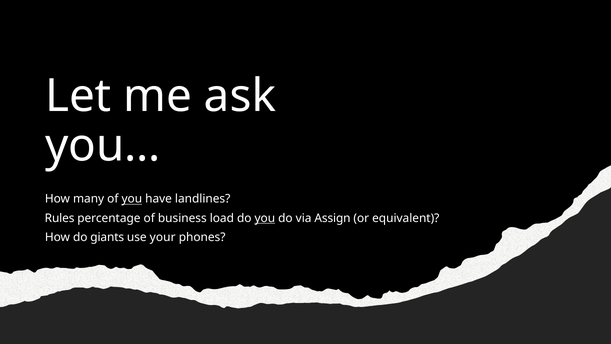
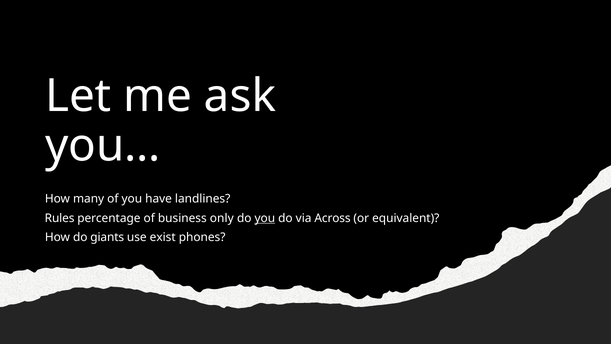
you at (132, 199) underline: present -> none
load: load -> only
Assign: Assign -> Across
your: your -> exist
